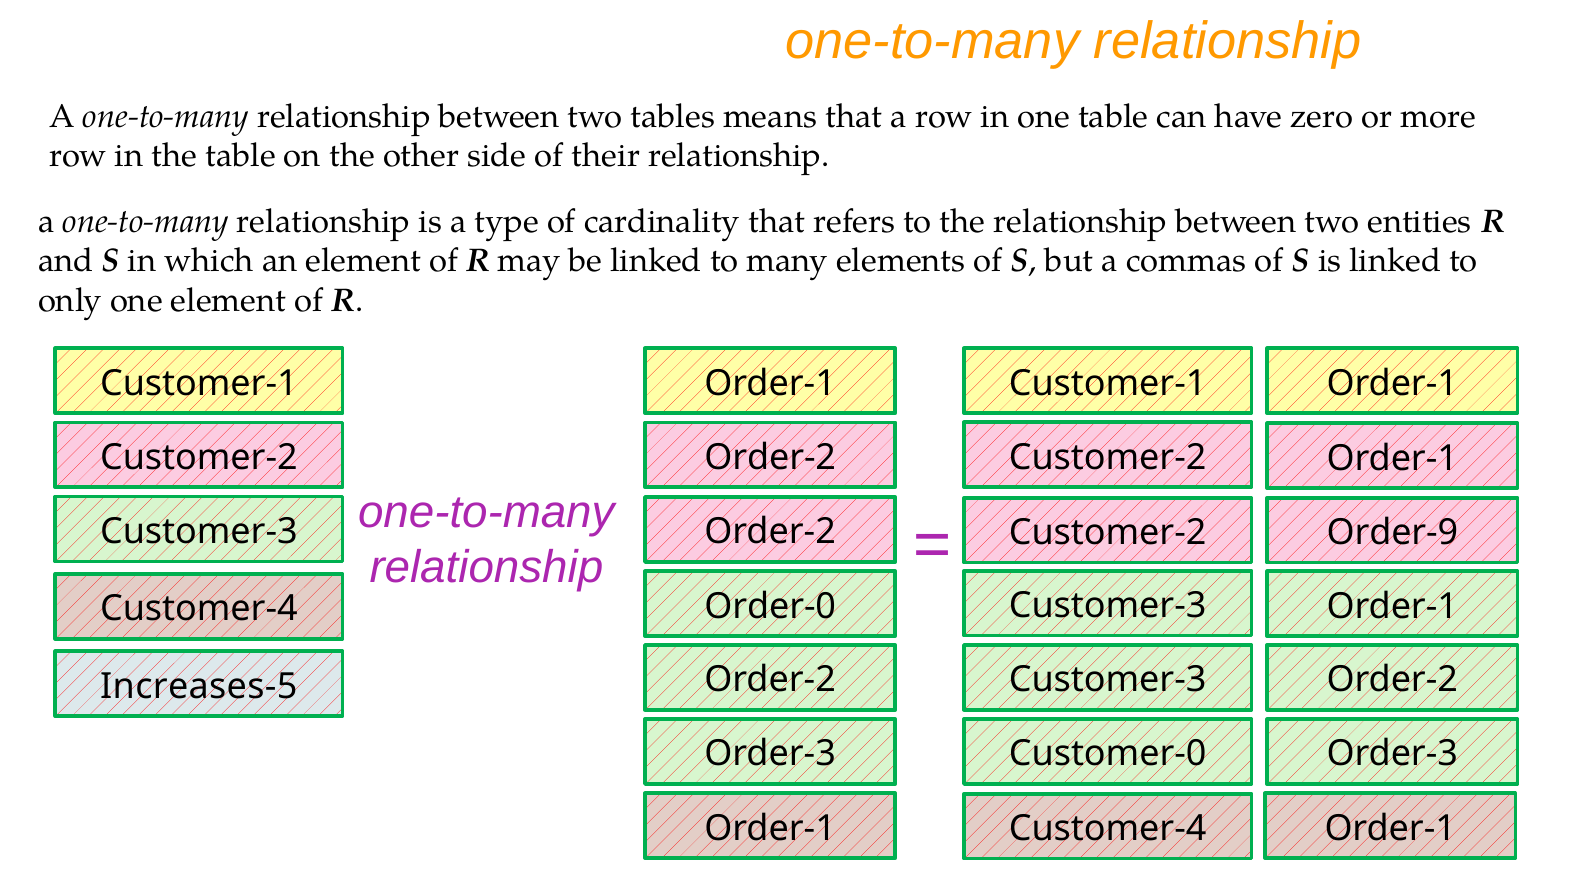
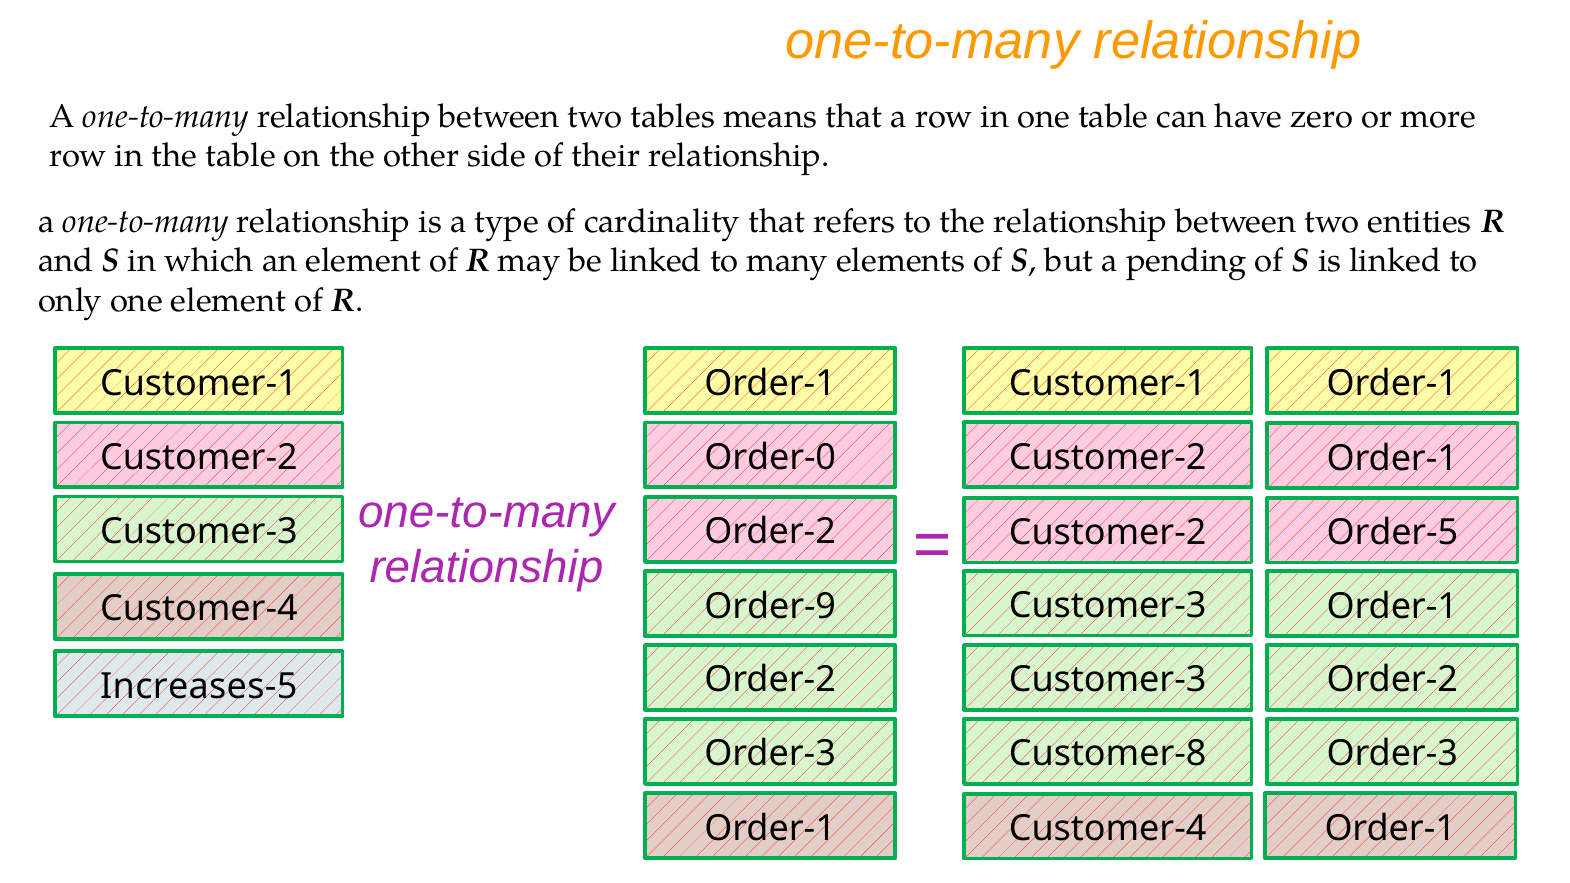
commas: commas -> pending
Customer-2 Order-2: Order-2 -> Order-0
Order-9: Order-9 -> Order-5
Order-0: Order-0 -> Order-9
Customer-0: Customer-0 -> Customer-8
